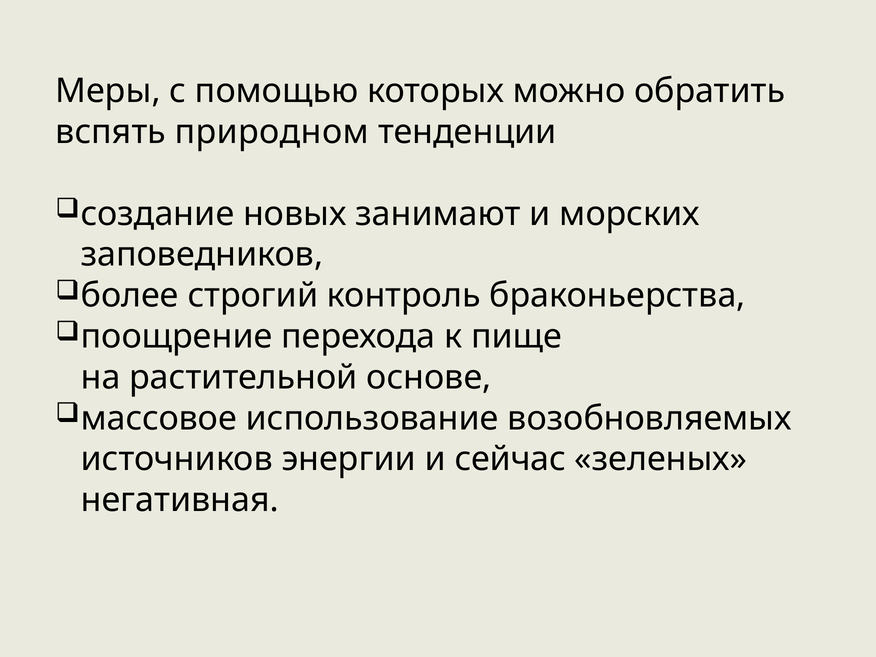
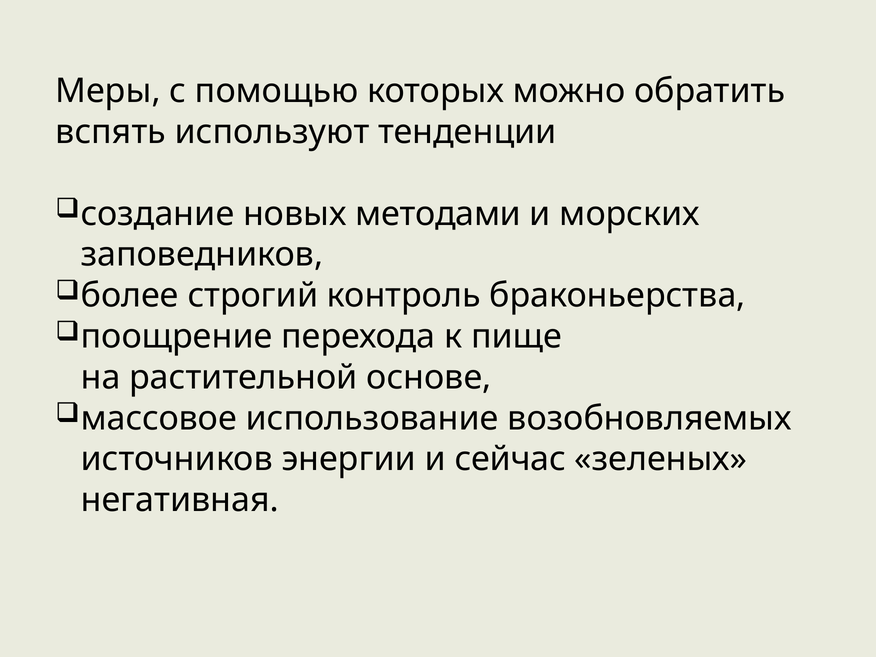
природном: природном -> используют
занимают: занимают -> методами
